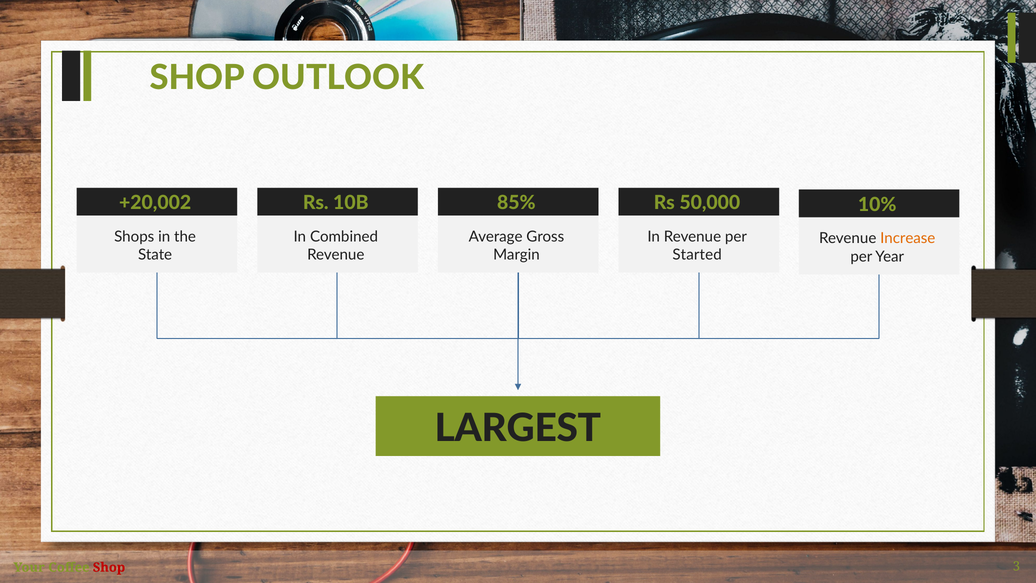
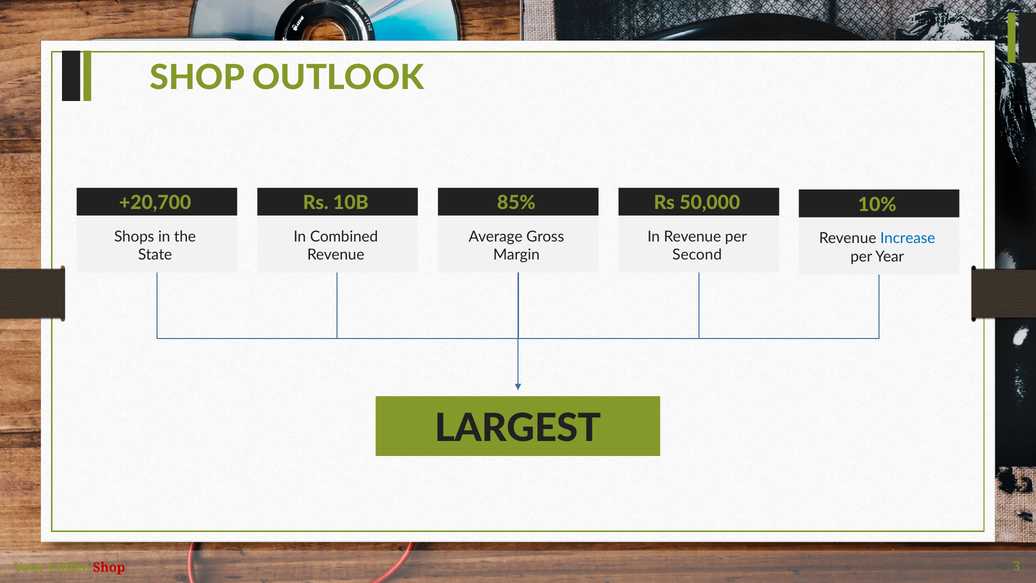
+20,002: +20,002 -> +20,700
Increase colour: orange -> blue
Started: Started -> Second
